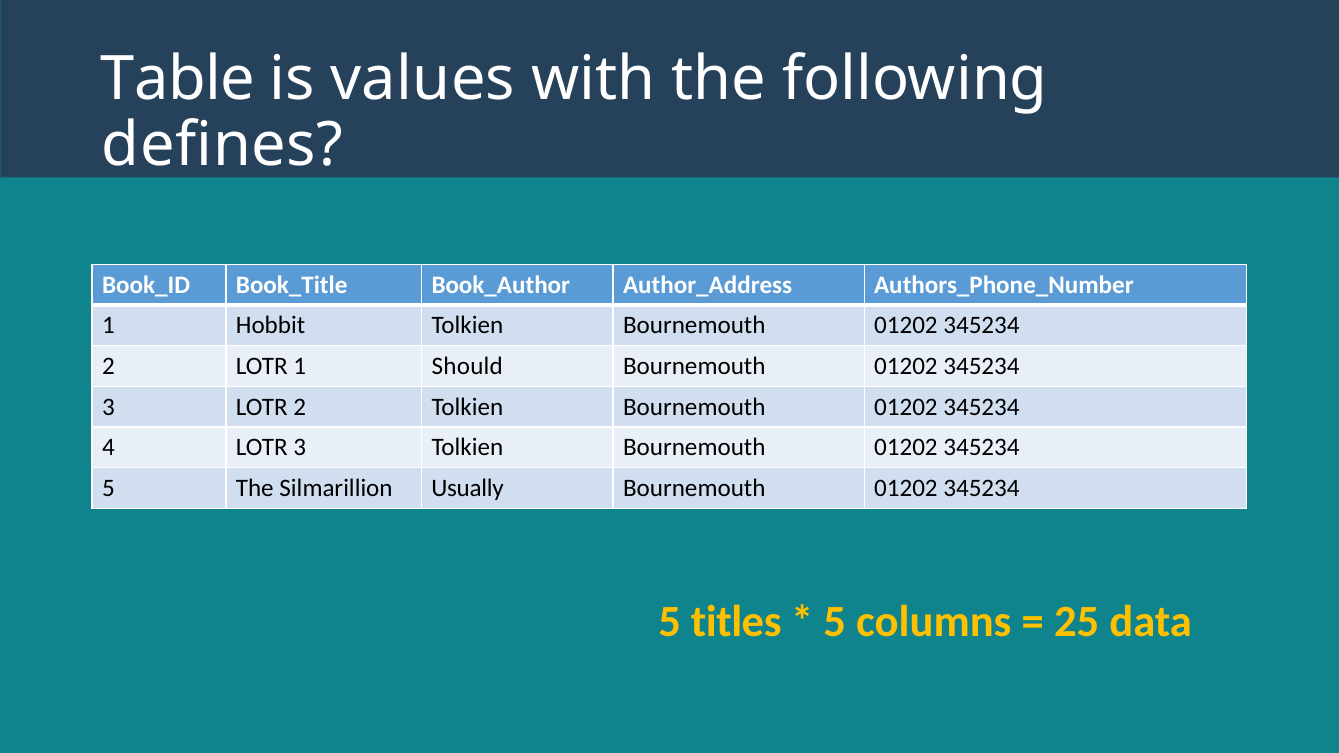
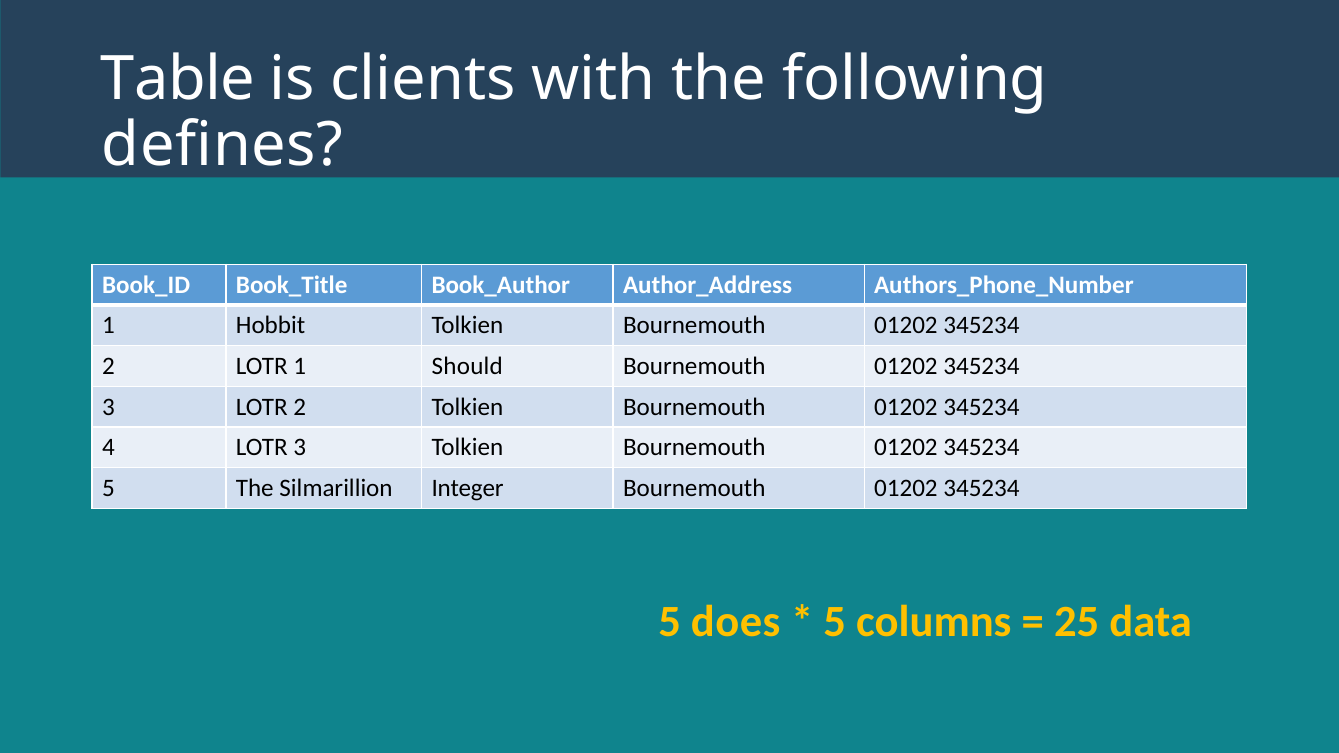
values: values -> clients
Usually: Usually -> Integer
titles: titles -> does
